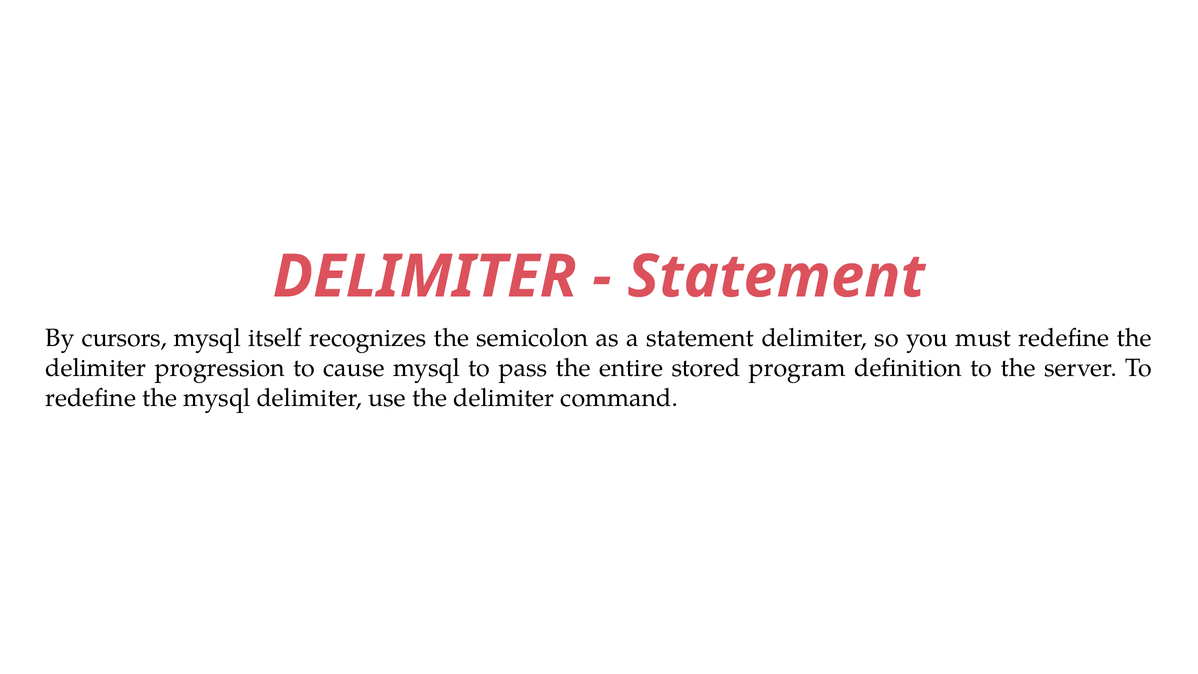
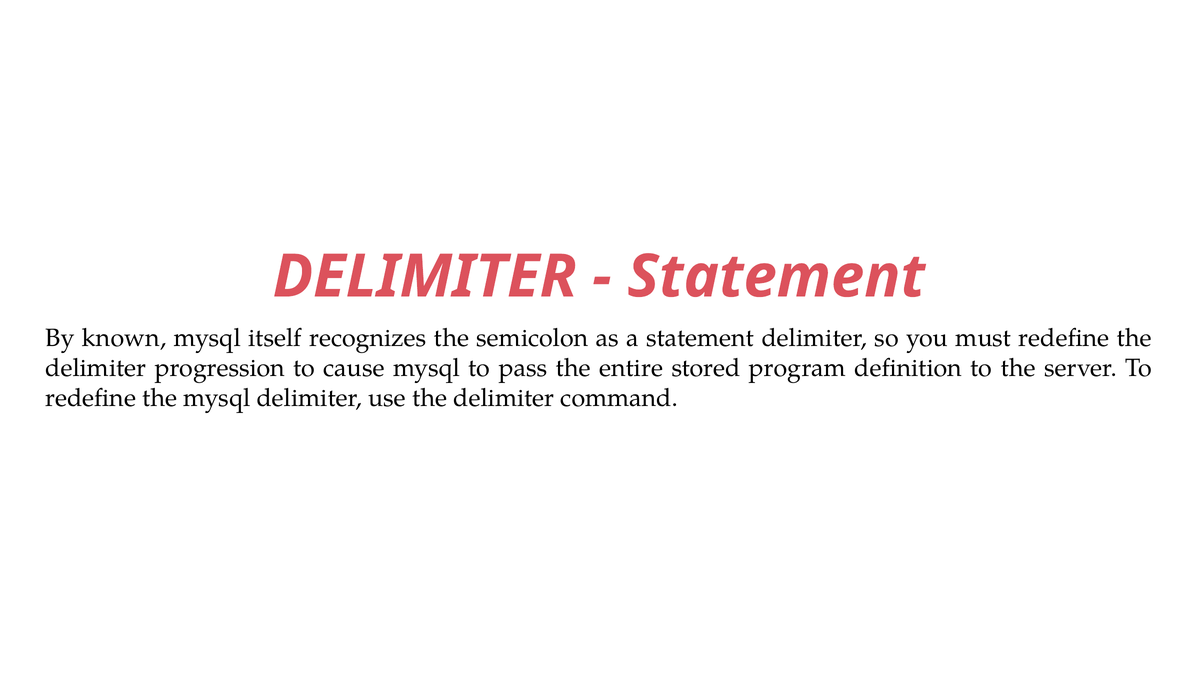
cursors: cursors -> known
